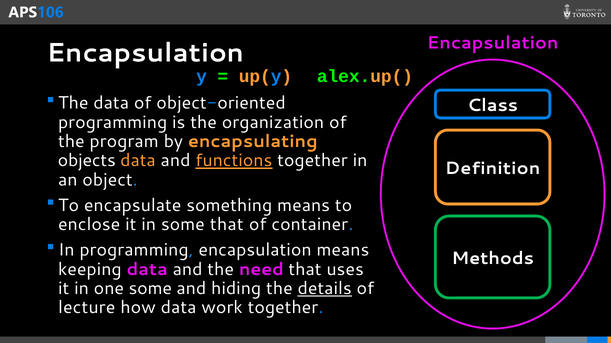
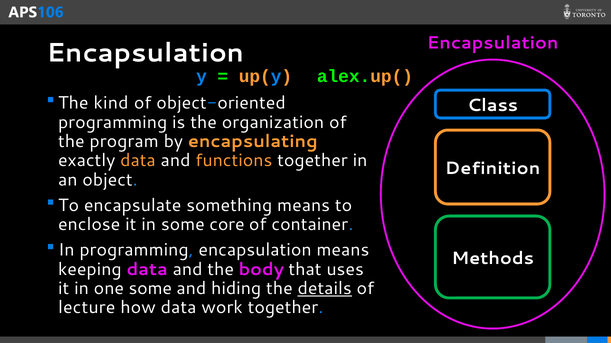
The data: data -> kind
objects: objects -> exactly
functions underline: present -> none
some that: that -> core
need: need -> body
